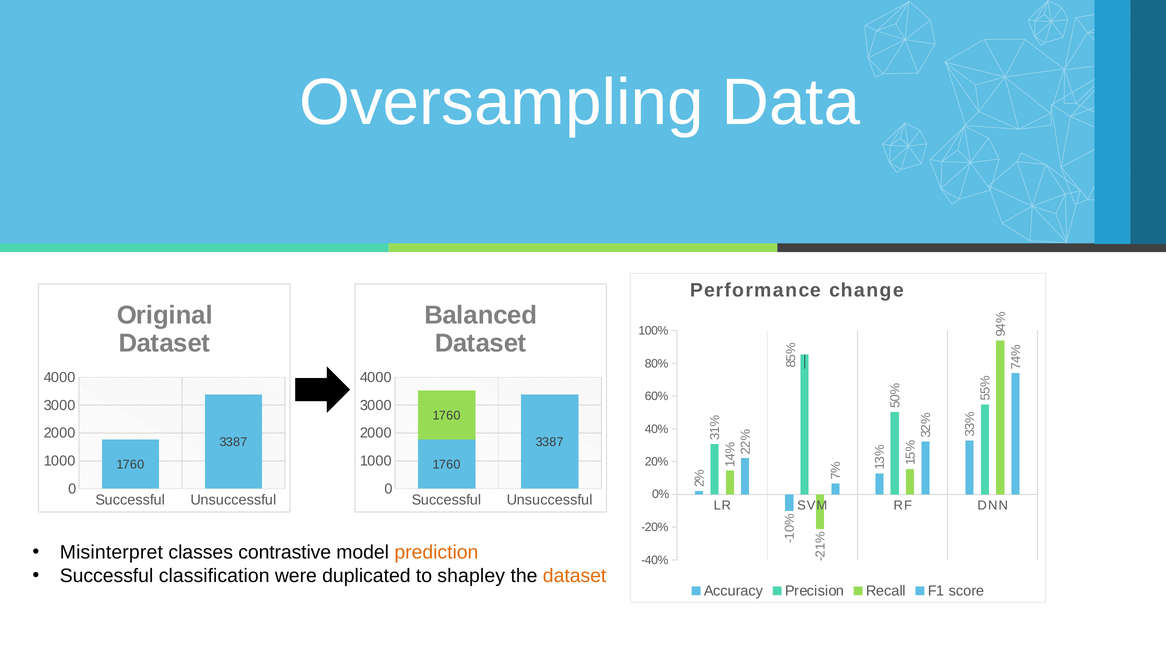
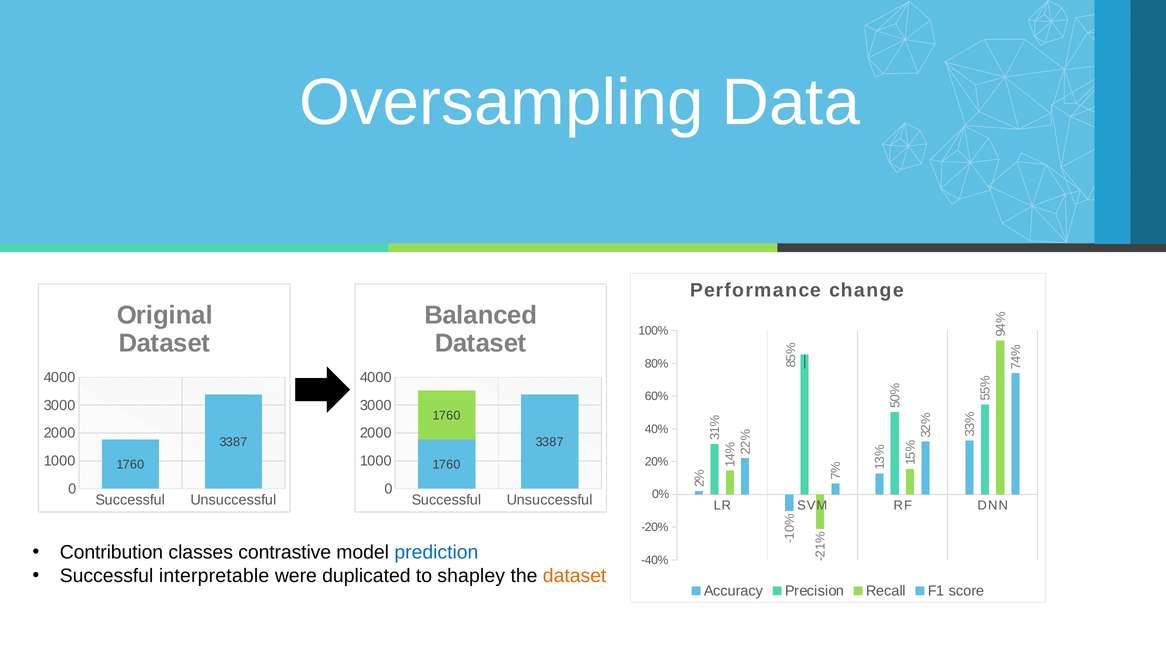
Misinterpret: Misinterpret -> Contribution
prediction colour: orange -> blue
classification: classification -> interpretable
